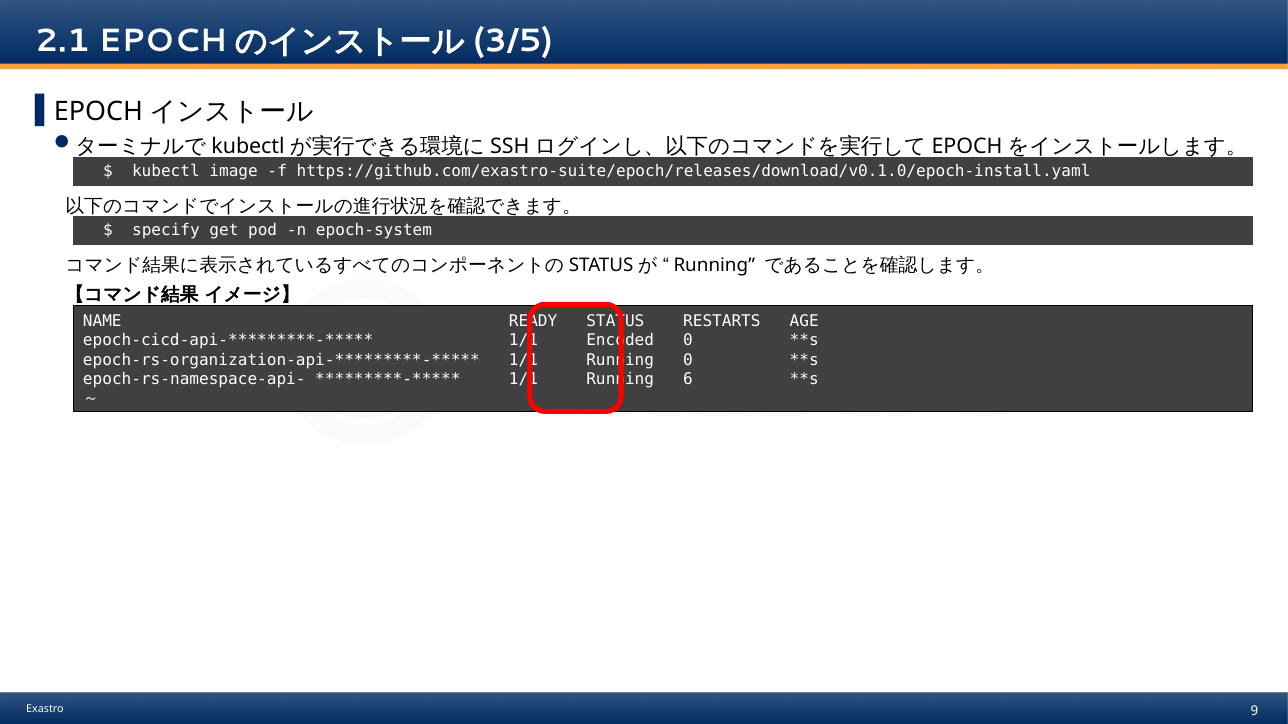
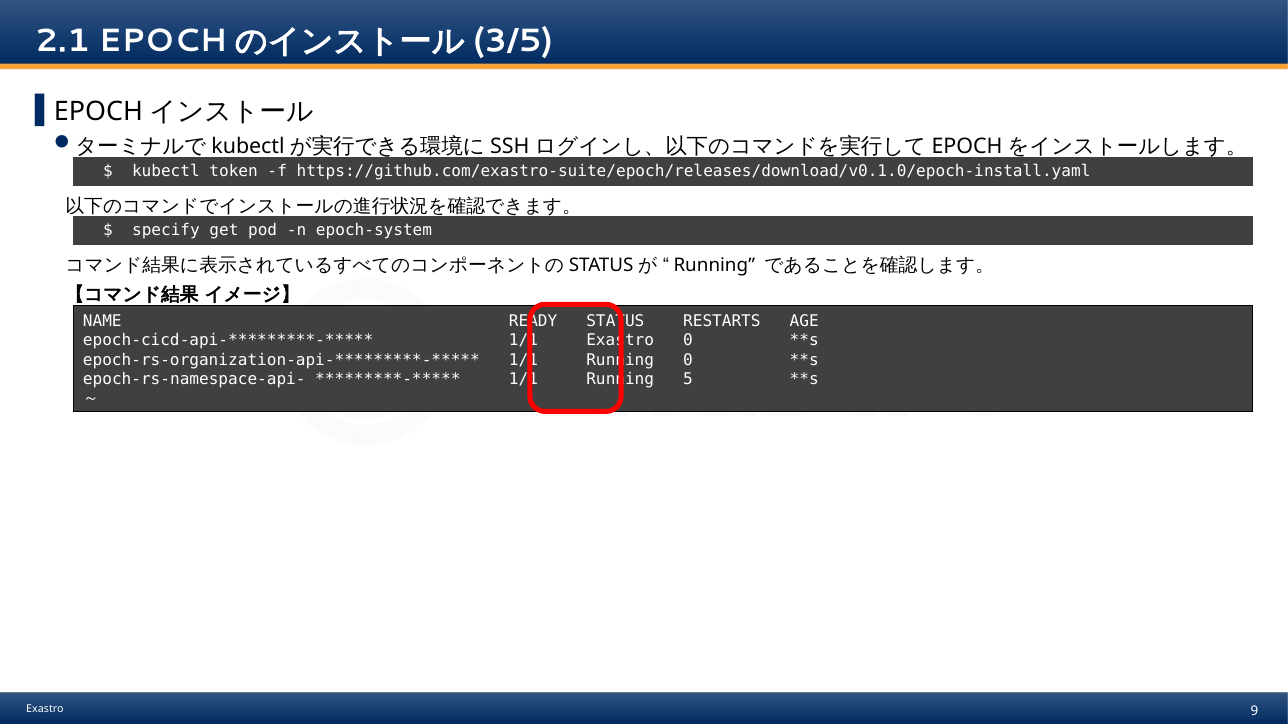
image: image -> token
Encoded at (620, 341): Encoded -> Exastro
6: 6 -> 5
